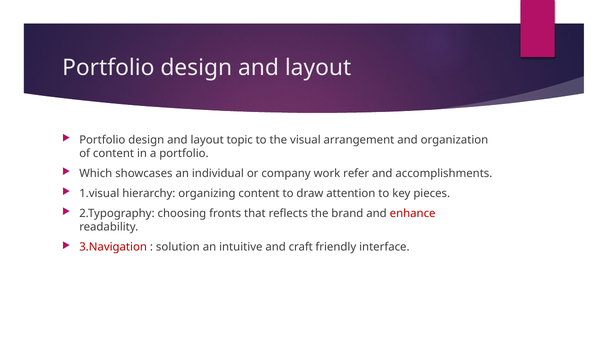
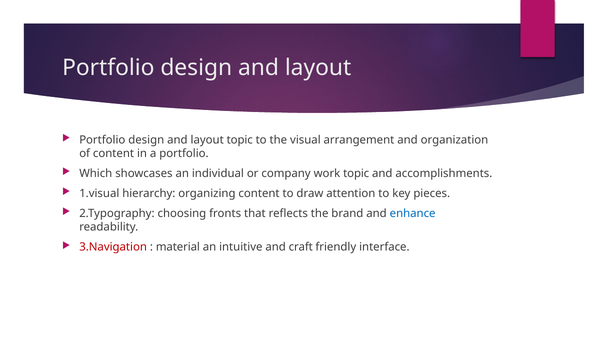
work refer: refer -> topic
enhance colour: red -> blue
solution: solution -> material
